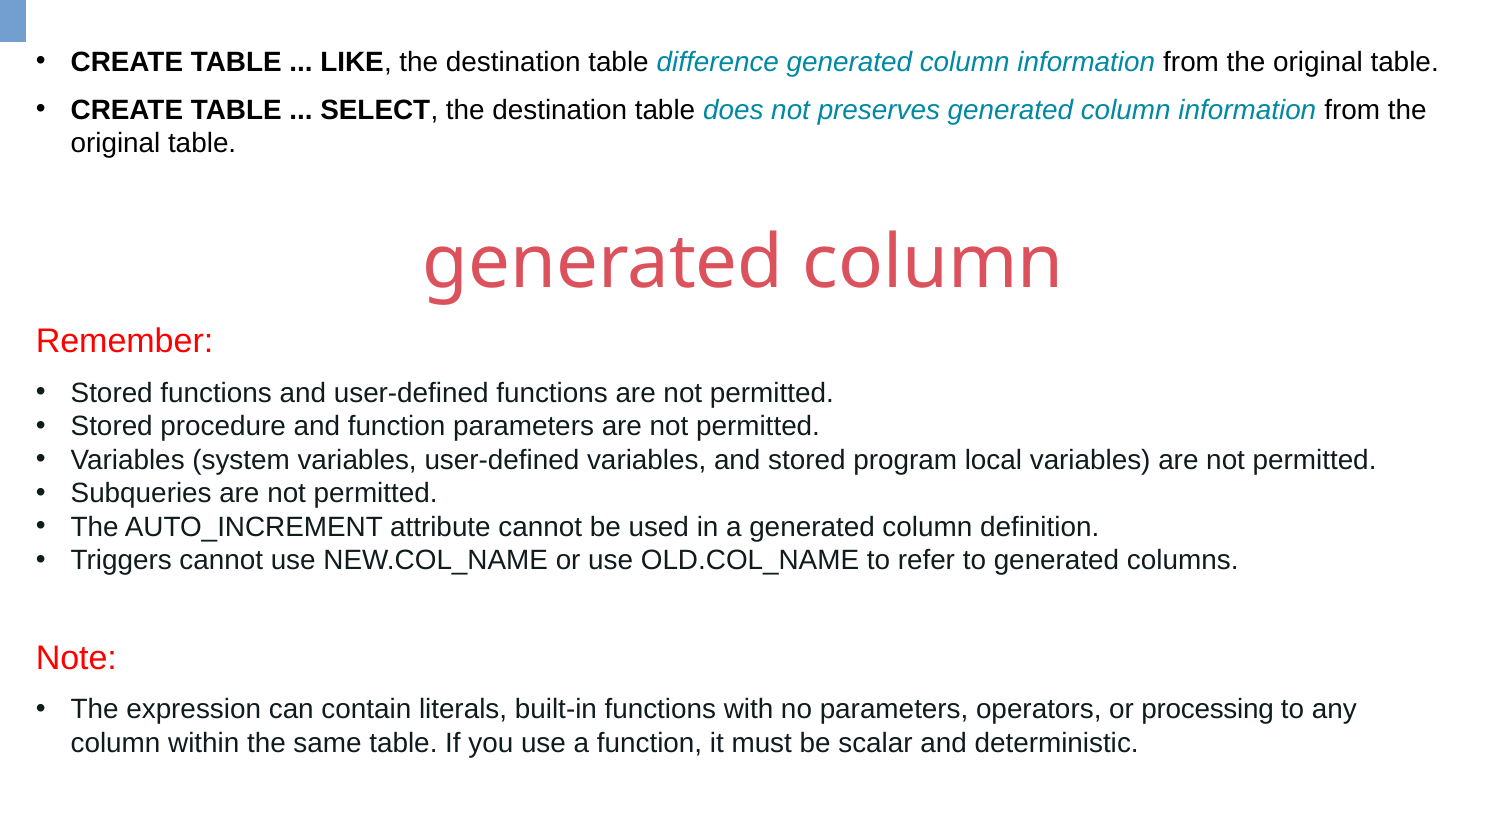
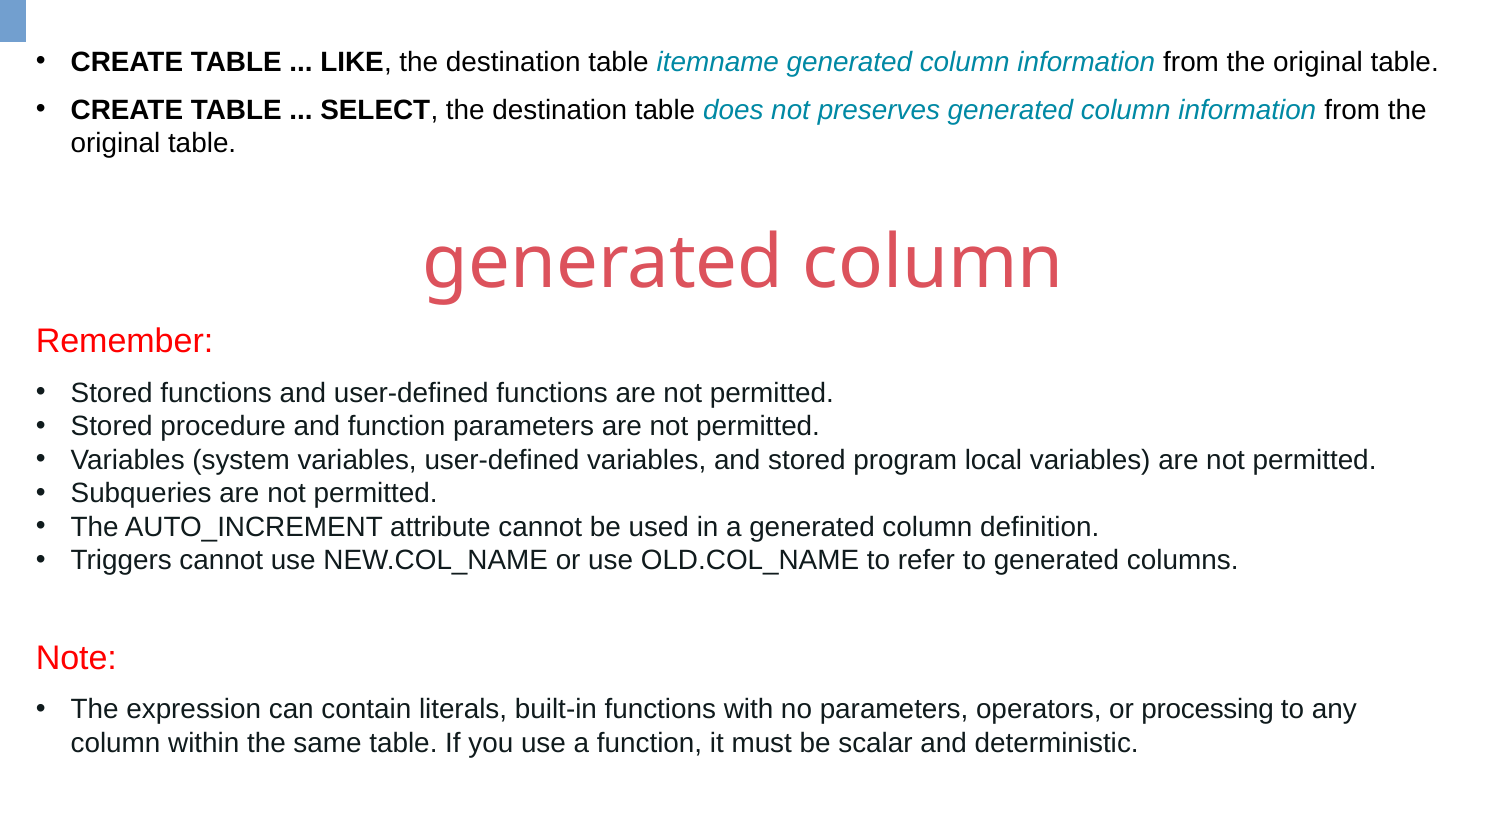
difference: difference -> itemname
